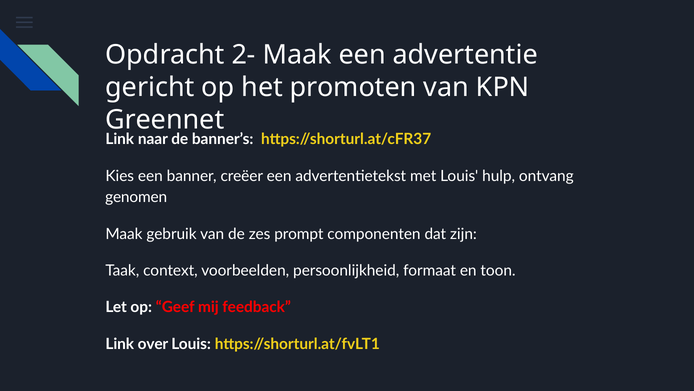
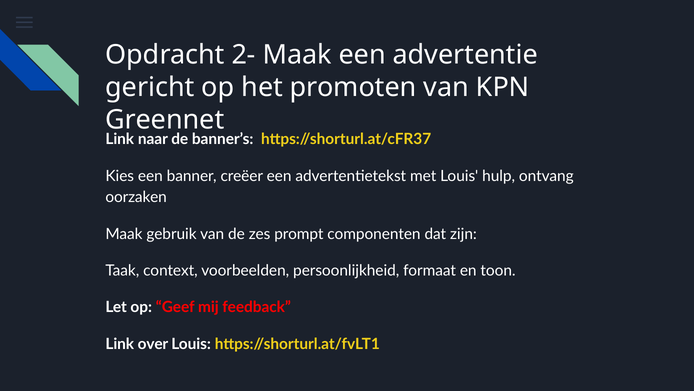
genomen: genomen -> oorzaken
